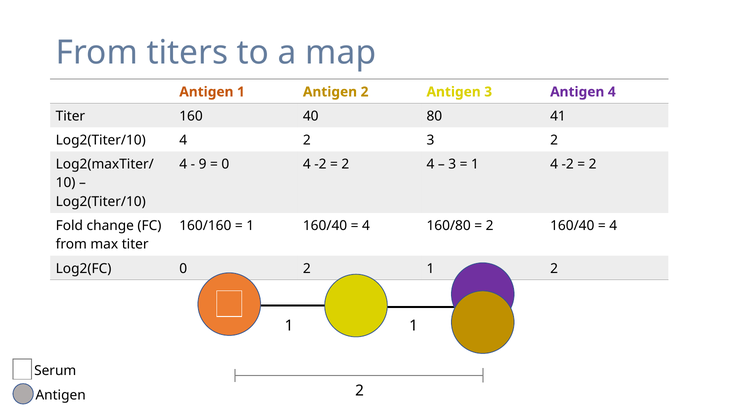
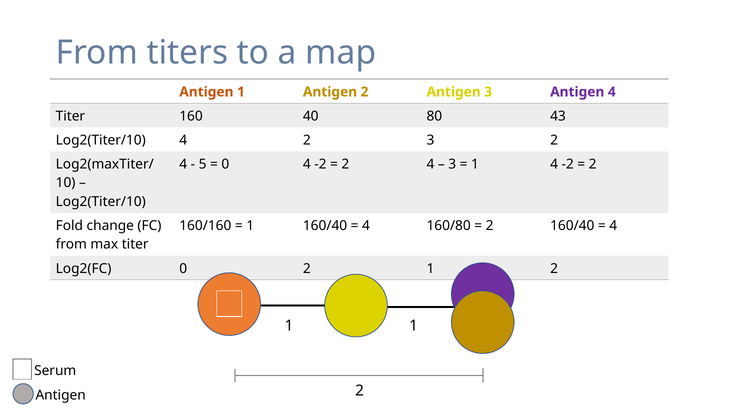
41: 41 -> 43
9: 9 -> 5
